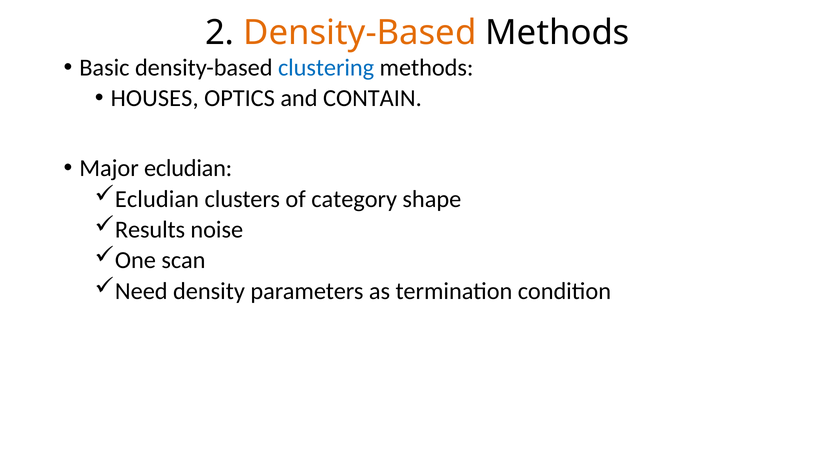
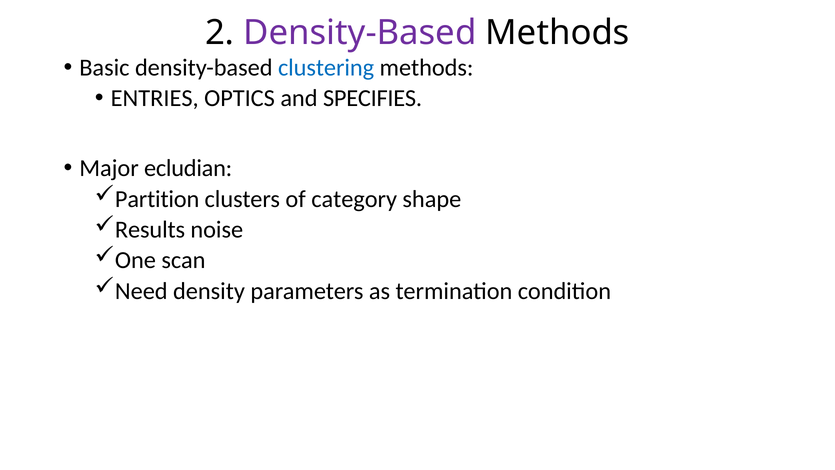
Density-Based at (360, 33) colour: orange -> purple
HOUSES: HOUSES -> ENTRIES
CONTAIN: CONTAIN -> SPECIFIES
Ecludian at (157, 199): Ecludian -> Partition
